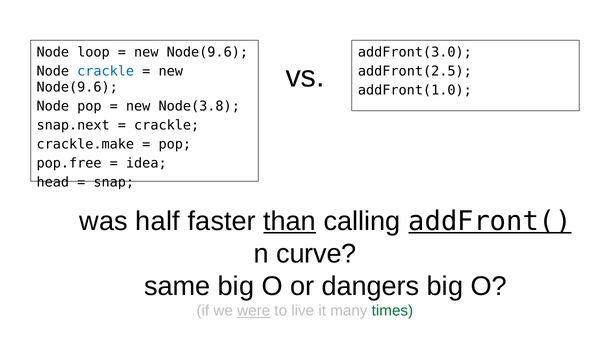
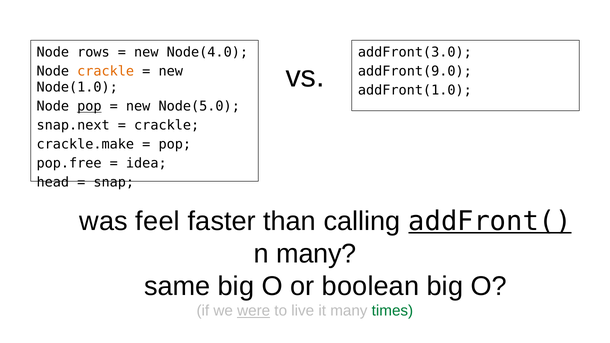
loop: loop -> rows
Node(9.6 at (207, 52): Node(9.6 -> Node(4.0
addFront(2.5: addFront(2.5 -> addFront(9.0
crackle at (106, 71) colour: blue -> orange
Node(9.6 at (77, 87): Node(9.6 -> Node(1.0
pop at (89, 106) underline: none -> present
Node(3.8: Node(3.8 -> Node(5.0
half: half -> feel
than underline: present -> none
n curve: curve -> many
dangers: dangers -> boolean
